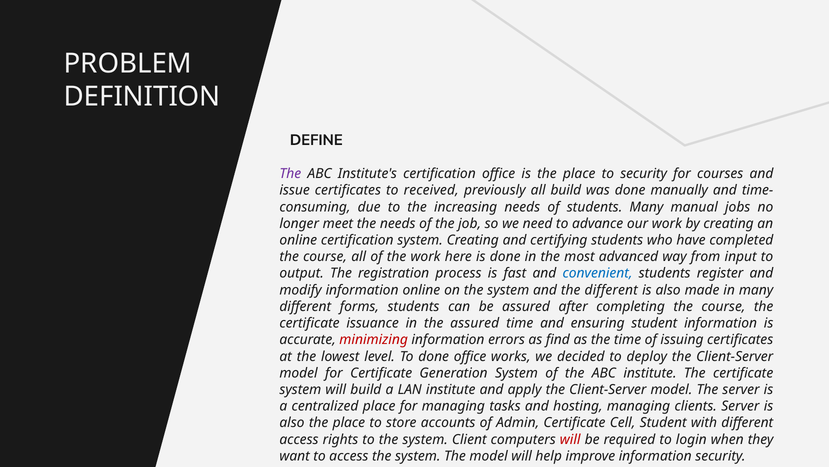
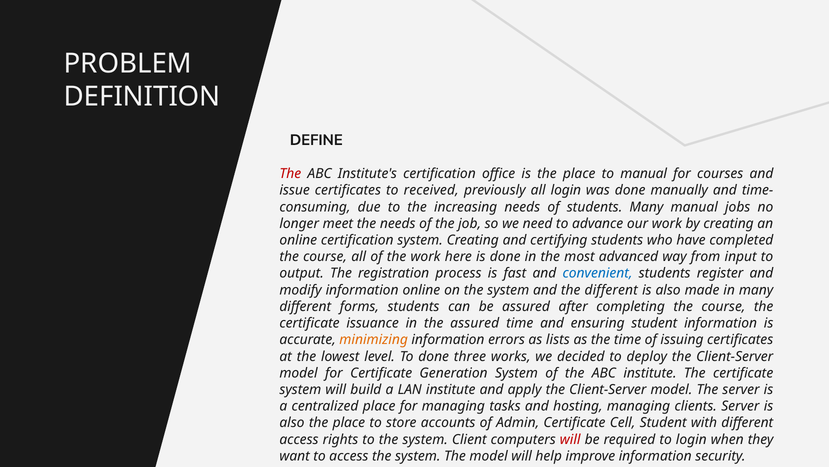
The at (290, 174) colour: purple -> red
to security: security -> manual
all build: build -> login
minimizing colour: red -> orange
find: find -> lists
done office: office -> three
